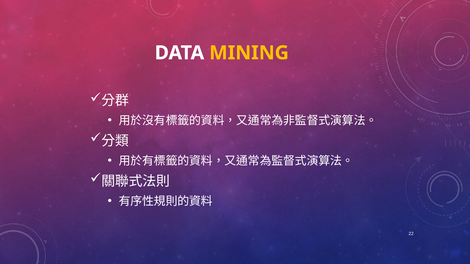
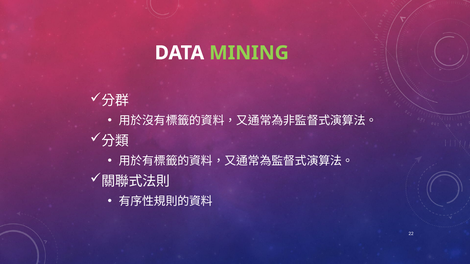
MINING colour: yellow -> light green
